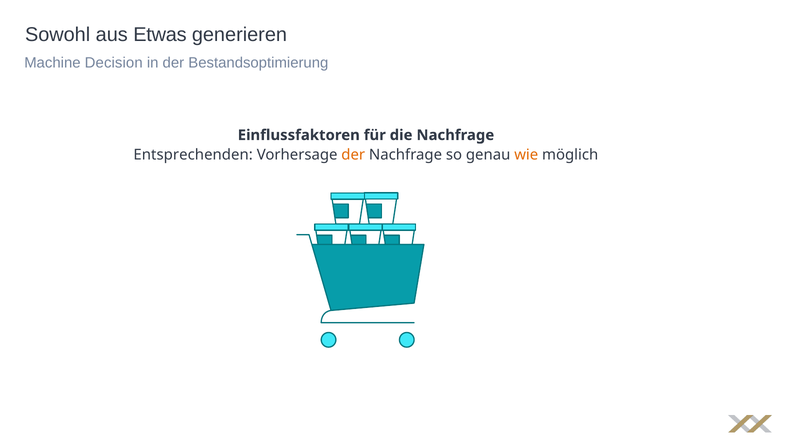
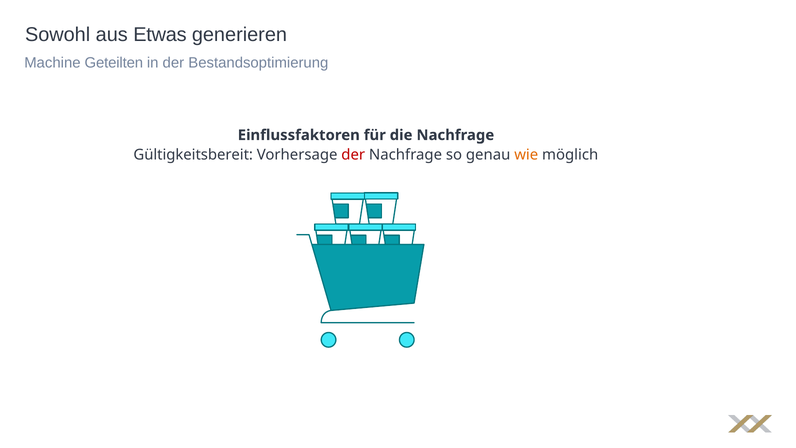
Decision: Decision -> Geteilten
Entsprechenden: Entsprechenden -> Gültigkeitsbereit
der at (353, 155) colour: orange -> red
